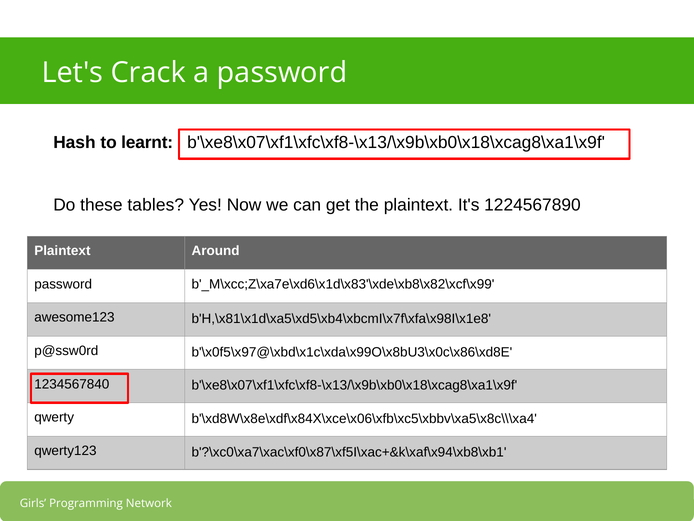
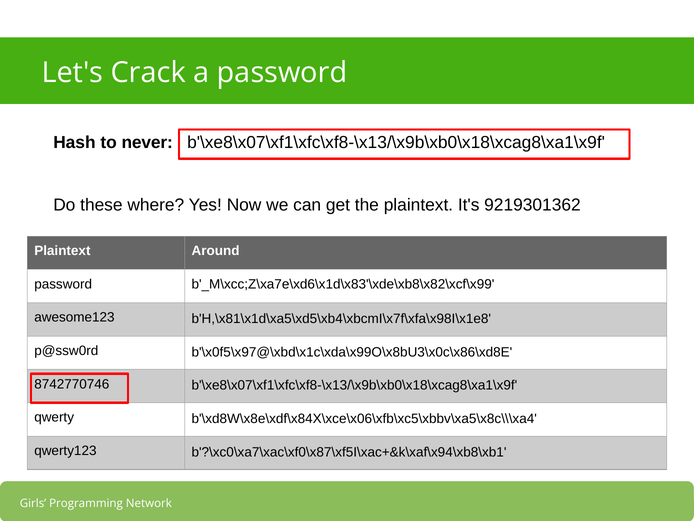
learnt: learnt -> never
tables: tables -> where
1224567890: 1224567890 -> 9219301362
1234567840: 1234567840 -> 8742770746
